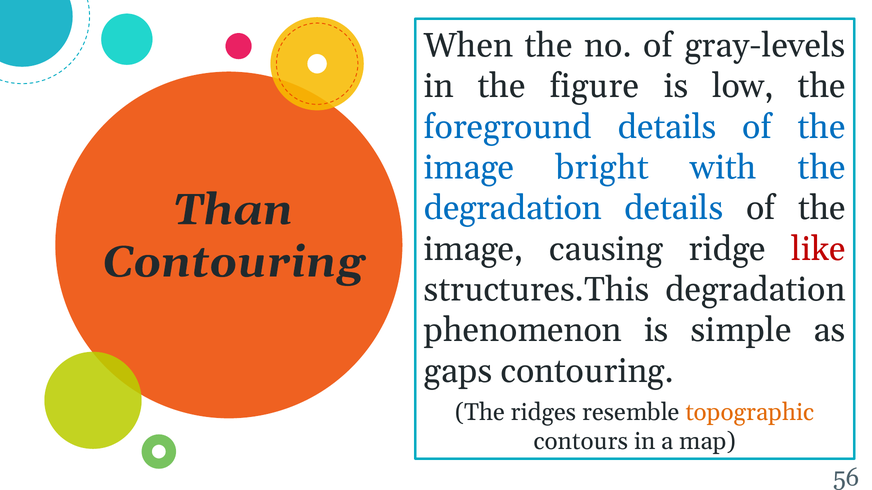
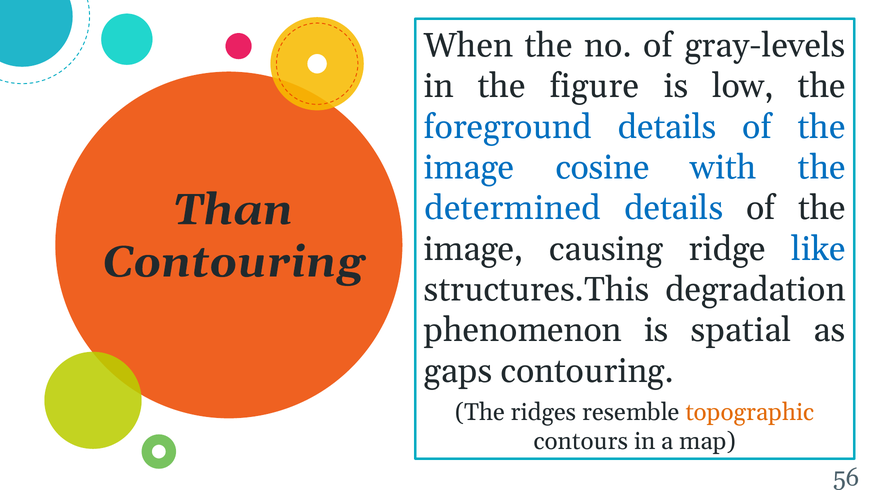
bright: bright -> cosine
degradation at (513, 208): degradation -> determined
like colour: red -> blue
simple: simple -> spatial
